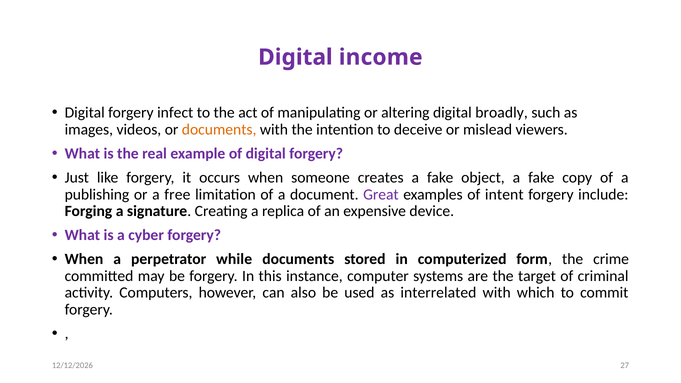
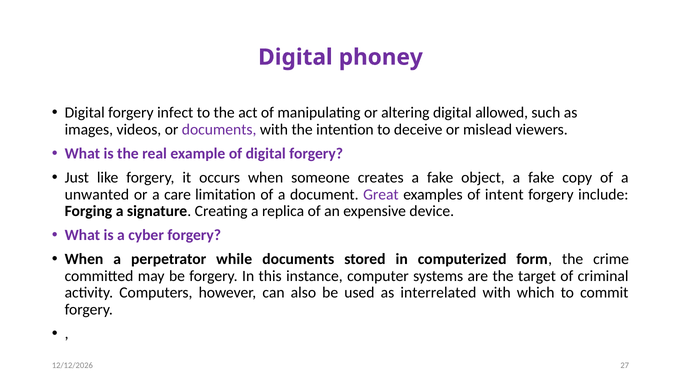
income: income -> phoney
broadly: broadly -> allowed
documents at (219, 130) colour: orange -> purple
publishing: publishing -> unwanted
free: free -> care
